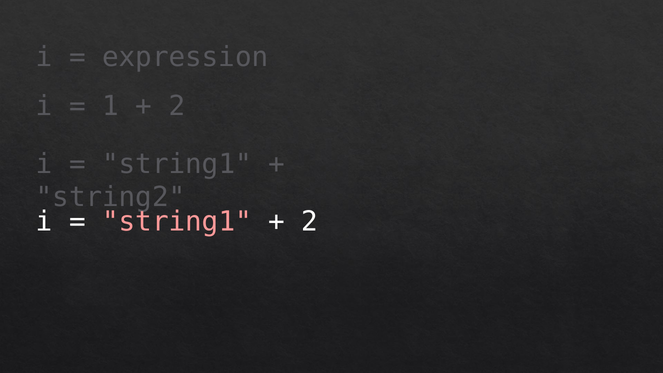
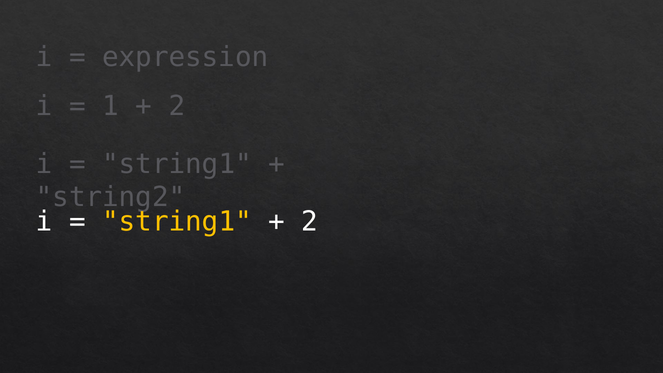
string1 at (177, 222) colour: pink -> yellow
